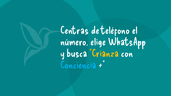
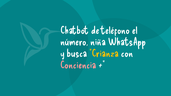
Centras: Centras -> Chatbot
elige: elige -> niña
Conciencia colour: light blue -> pink
